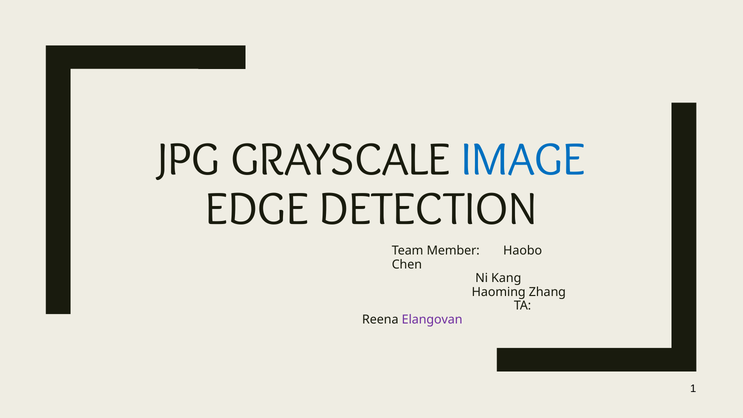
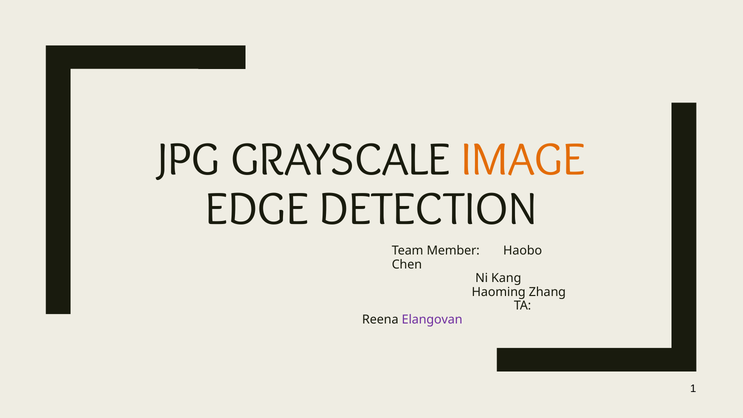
IMAGE colour: blue -> orange
